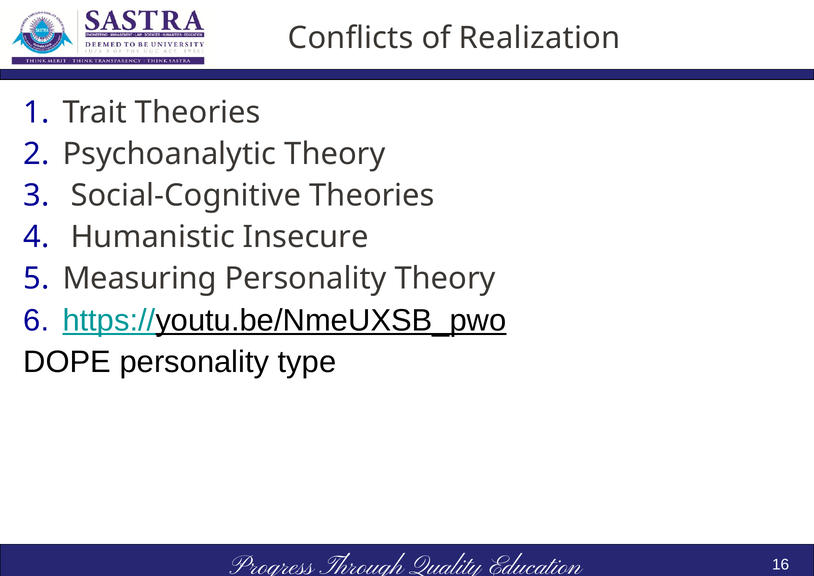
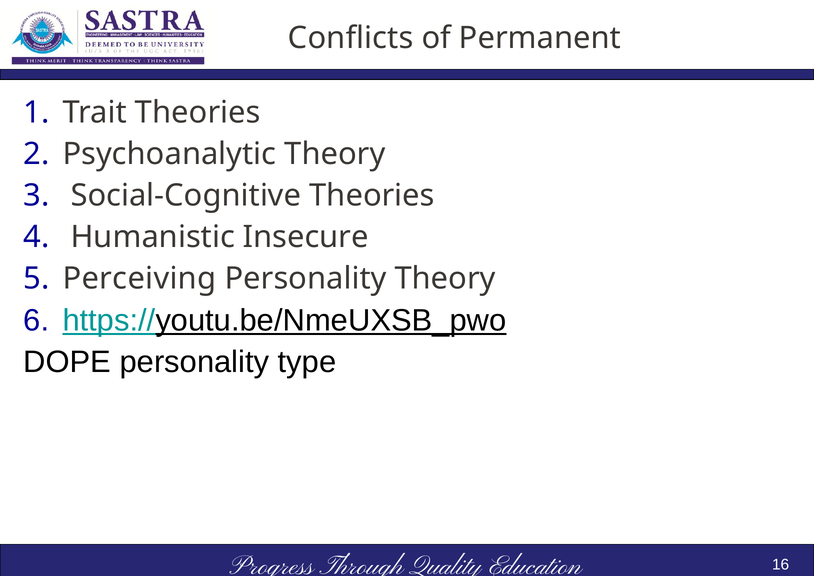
Realization: Realization -> Permanent
Measuring: Measuring -> Perceiving
